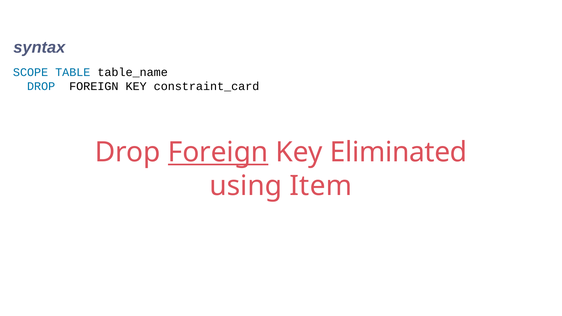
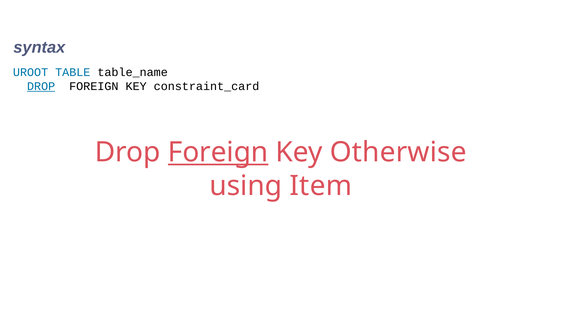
SCOPE: SCOPE -> UROOT
DROP at (41, 86) underline: none -> present
Eliminated: Eliminated -> Otherwise
